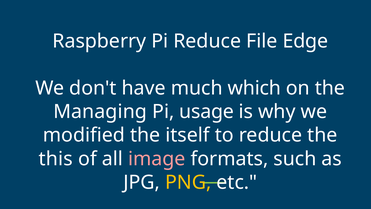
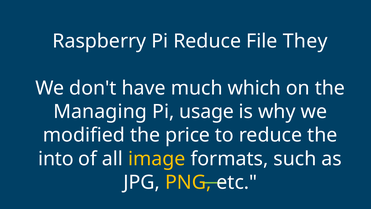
Edge: Edge -> They
itself: itself -> price
this: this -> into
image colour: pink -> yellow
